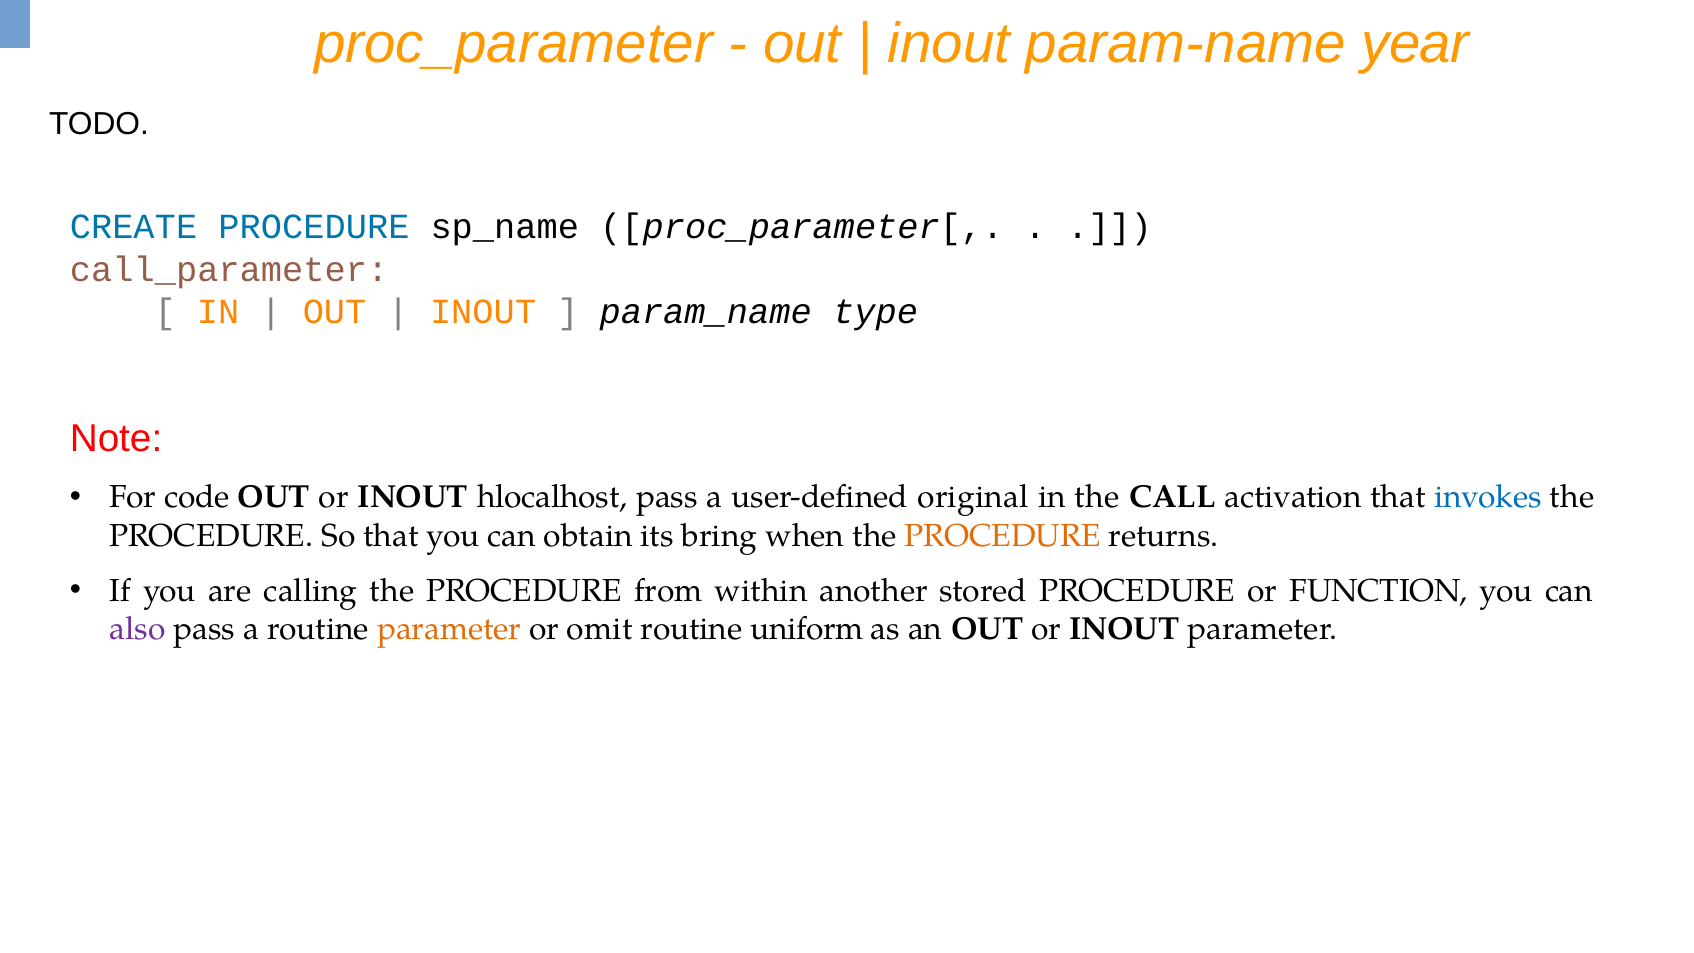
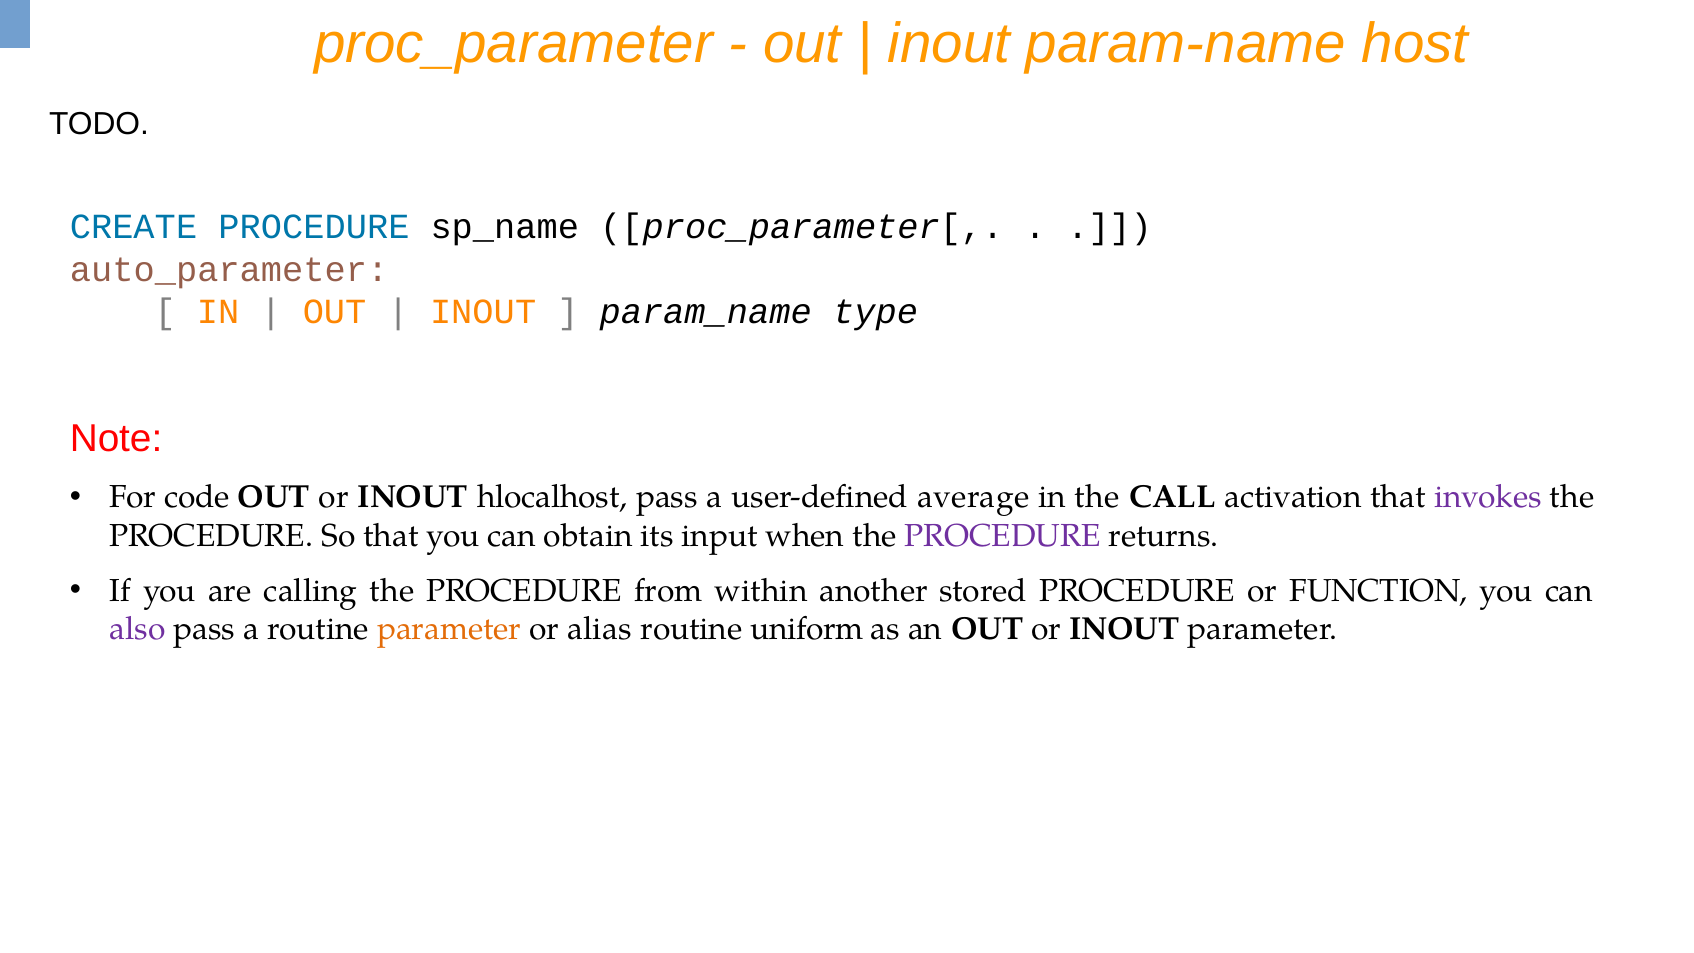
year: year -> host
call_parameter: call_parameter -> auto_parameter
original: original -> average
invokes colour: blue -> purple
bring: bring -> input
PROCEDURE at (1003, 536) colour: orange -> purple
omit: omit -> alias
